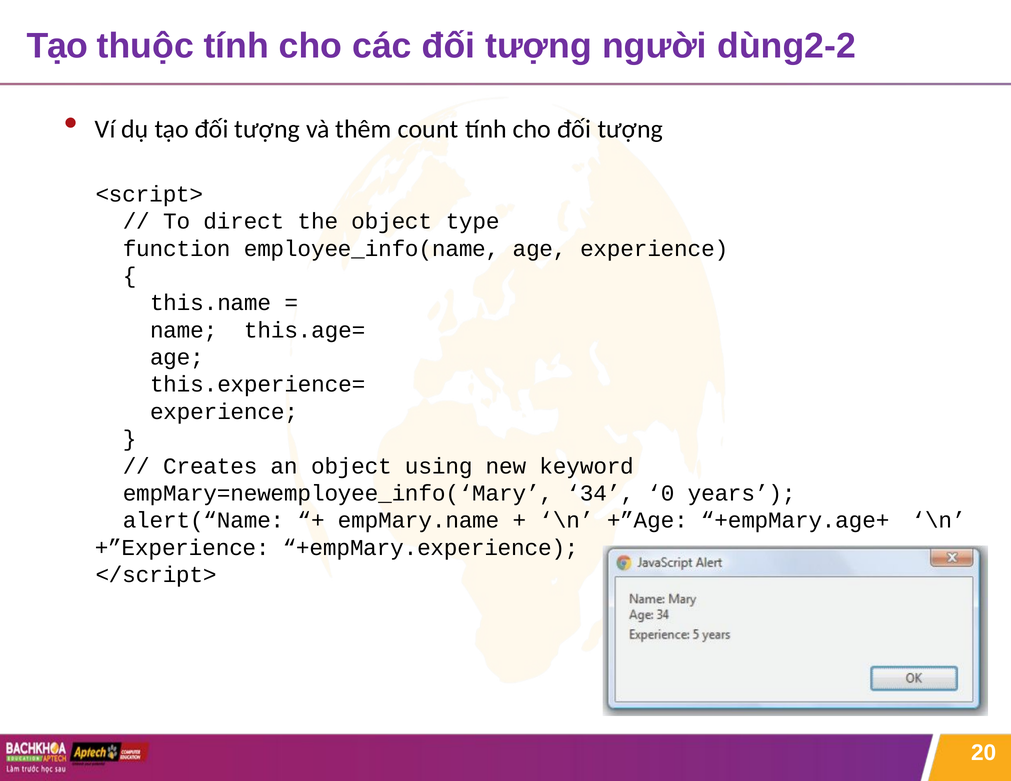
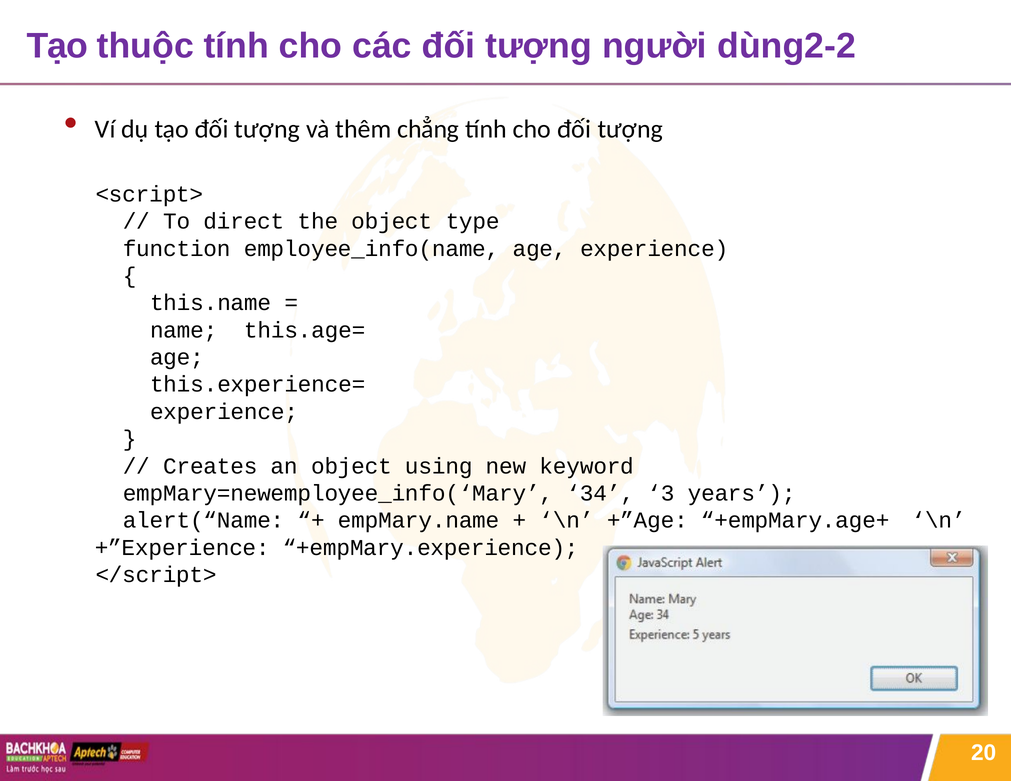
count: count -> chẳng
0: 0 -> 3
